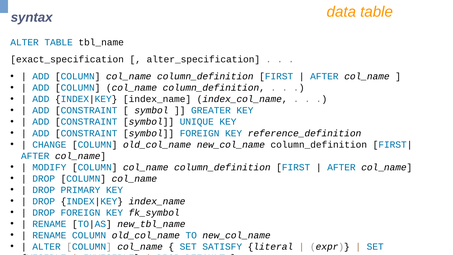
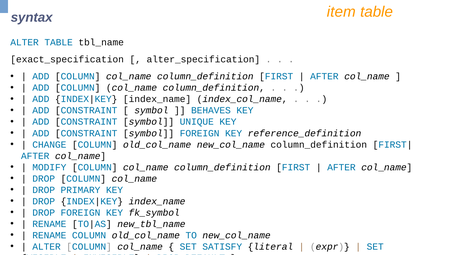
data: data -> item
GREATER: GREATER -> BEHAVES
